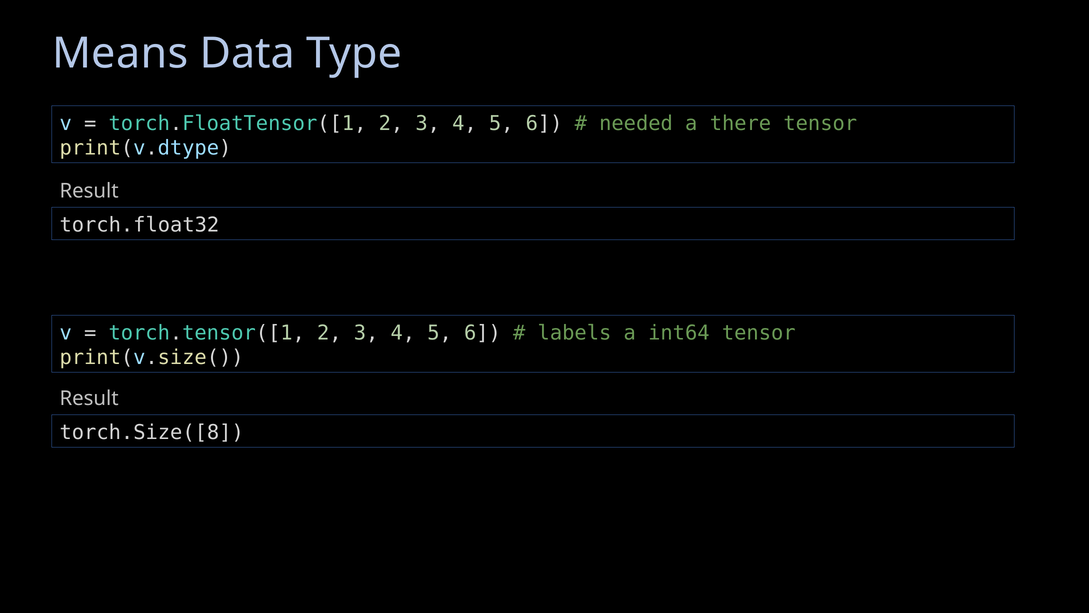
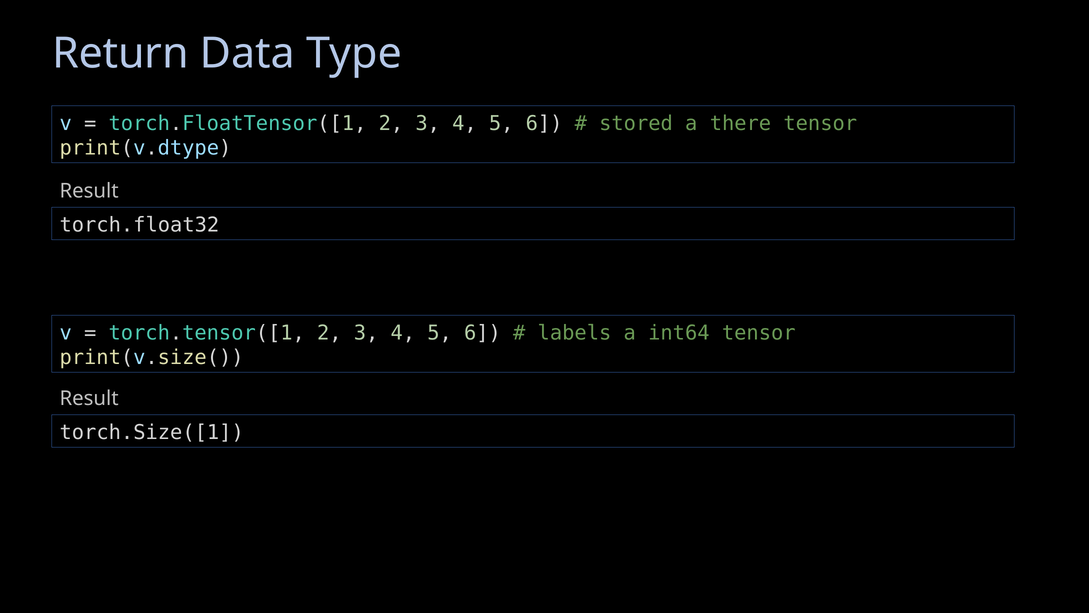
Means: Means -> Return
needed: needed -> stored
torch.Size([8: torch.Size([8 -> torch.Size([1
